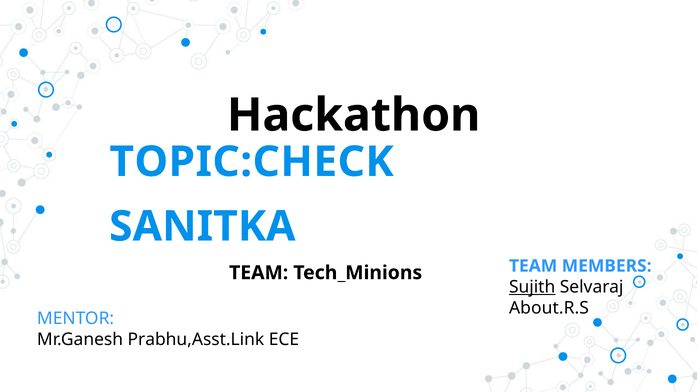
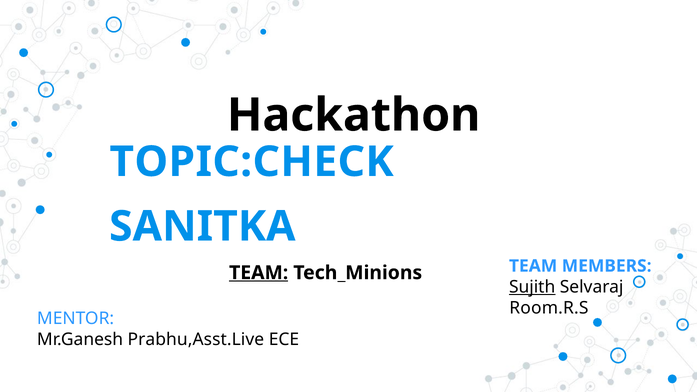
TEAM at (259, 273) underline: none -> present
About.R.S: About.R.S -> Room.R.S
Prabhu,Asst.Link: Prabhu,Asst.Link -> Prabhu,Asst.Live
